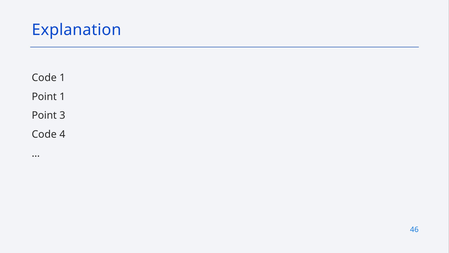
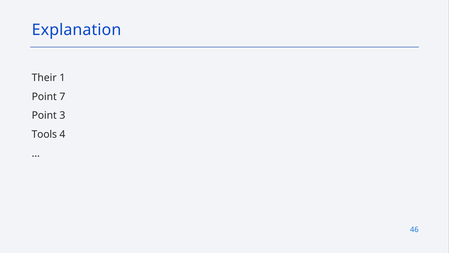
Code at (44, 78): Code -> Their
Point 1: 1 -> 7
Code at (44, 134): Code -> Tools
